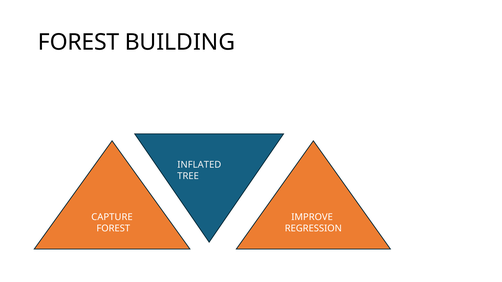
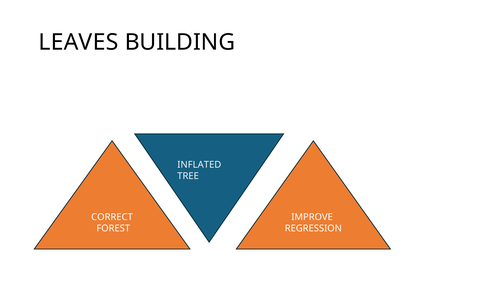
FOREST at (79, 42): FOREST -> LEAVES
CAPTURE: CAPTURE -> CORRECT
